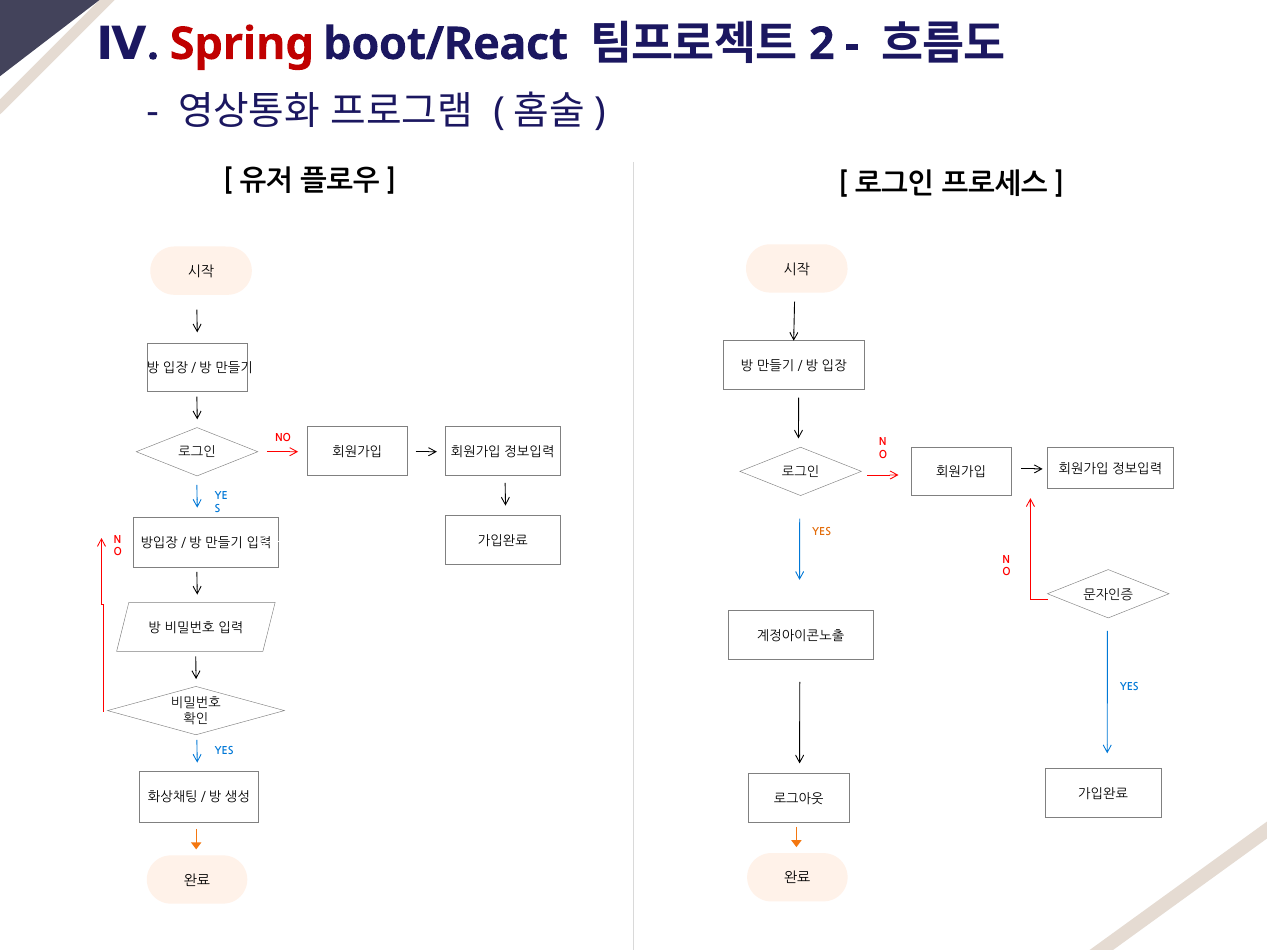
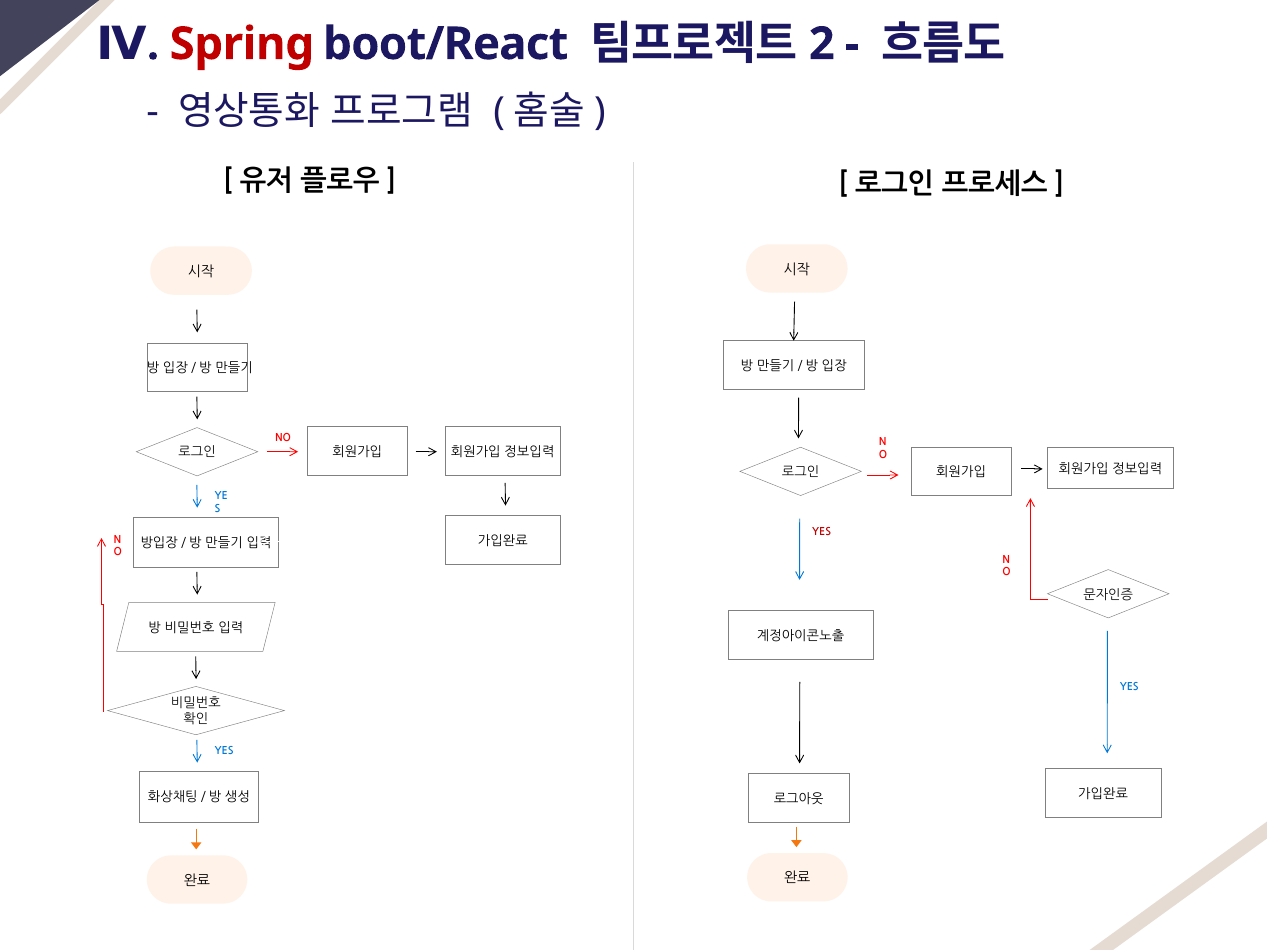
YES at (822, 532) colour: orange -> red
